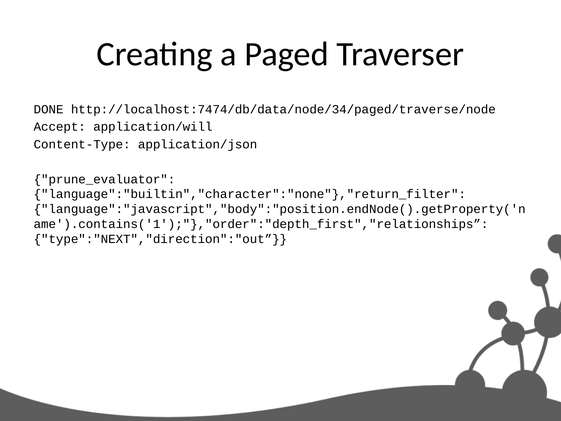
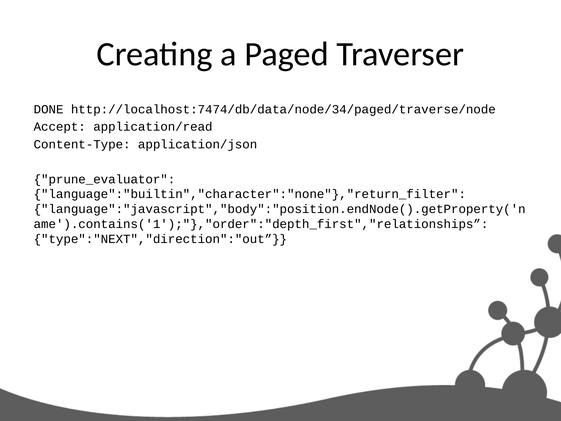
application/will: application/will -> application/read
